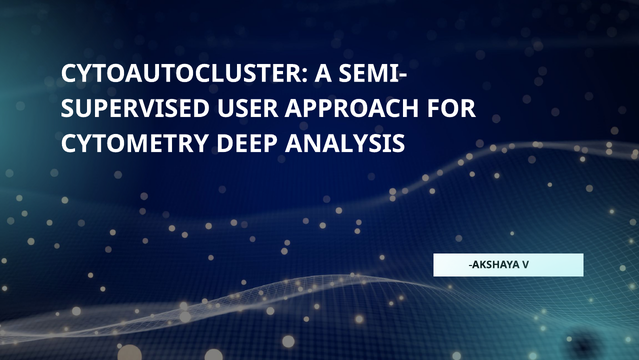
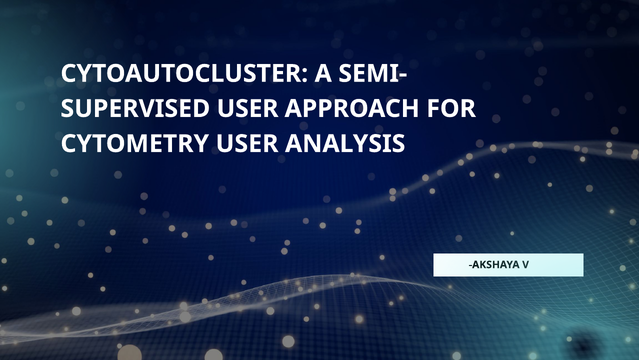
CYTOMETRY DEEP: DEEP -> USER
